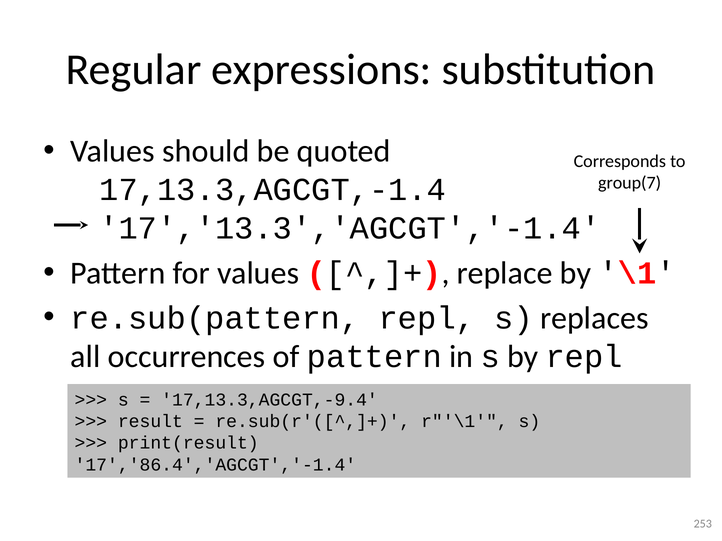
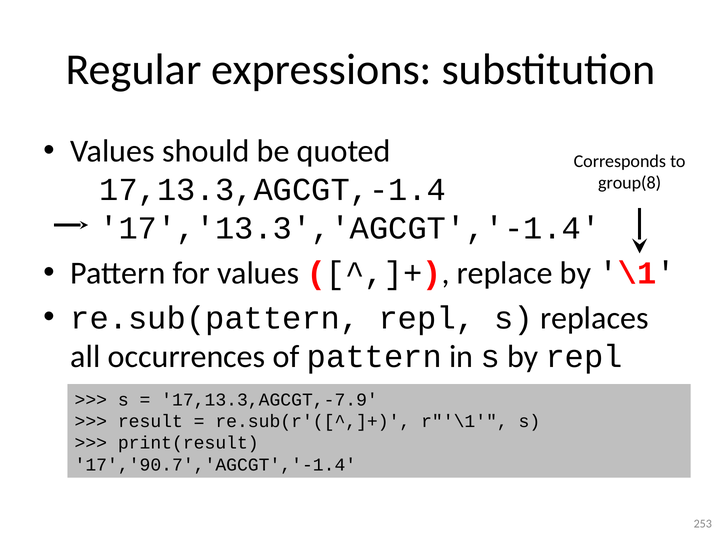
group(7: group(7 -> group(8
17,13.3,AGCGT,-9.4: 17,13.3,AGCGT,-9.4 -> 17,13.3,AGCGT,-7.9
17','86.4','AGCGT','-1.4: 17','86.4','AGCGT','-1.4 -> 17','90.7','AGCGT','-1.4
